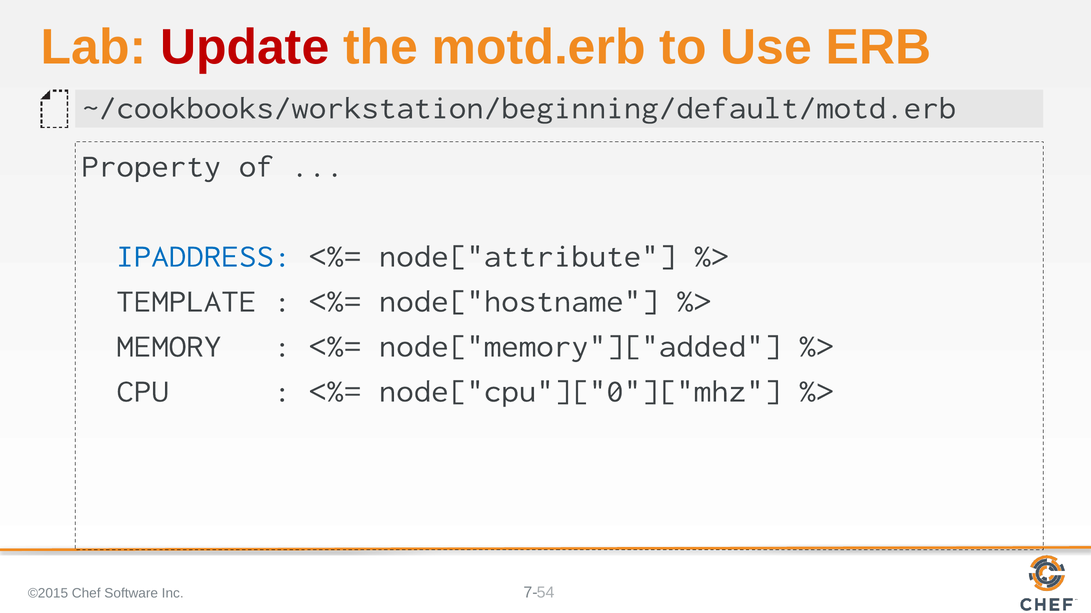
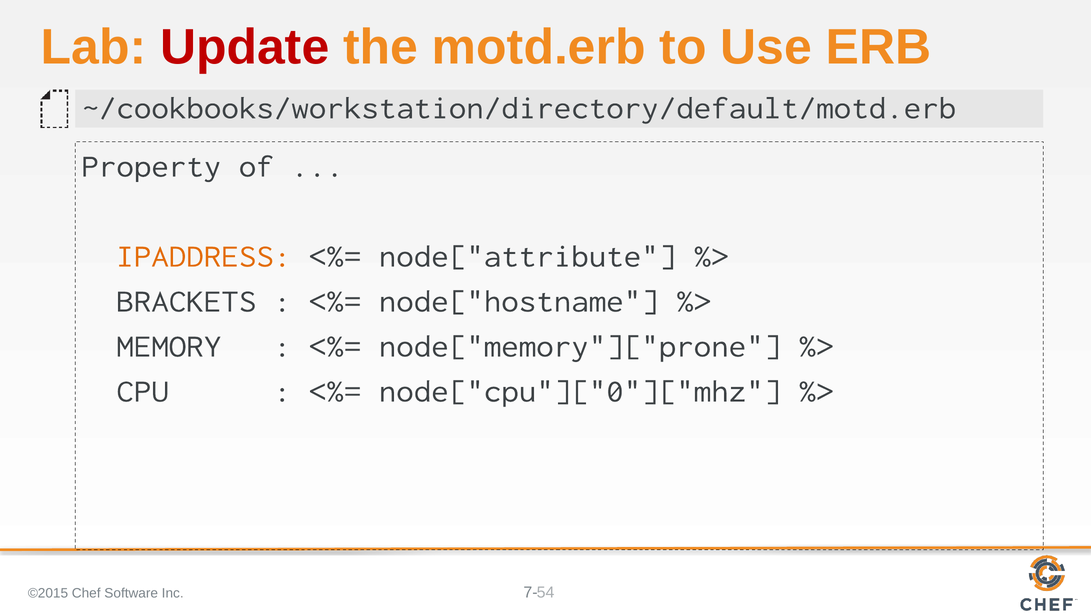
~/cookbooks/workstation/beginning/default/motd.erb: ~/cookbooks/workstation/beginning/default/motd.erb -> ~/cookbooks/workstation/directory/default/motd.erb
IPADDRESS colour: blue -> orange
TEMPLATE: TEMPLATE -> BRACKETS
node["memory"]["added: node["memory"]["added -> node["memory"]["prone
